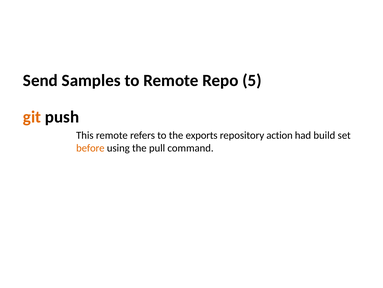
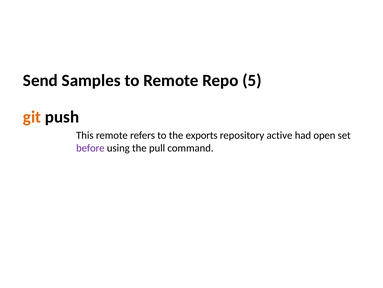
action: action -> active
build: build -> open
before colour: orange -> purple
